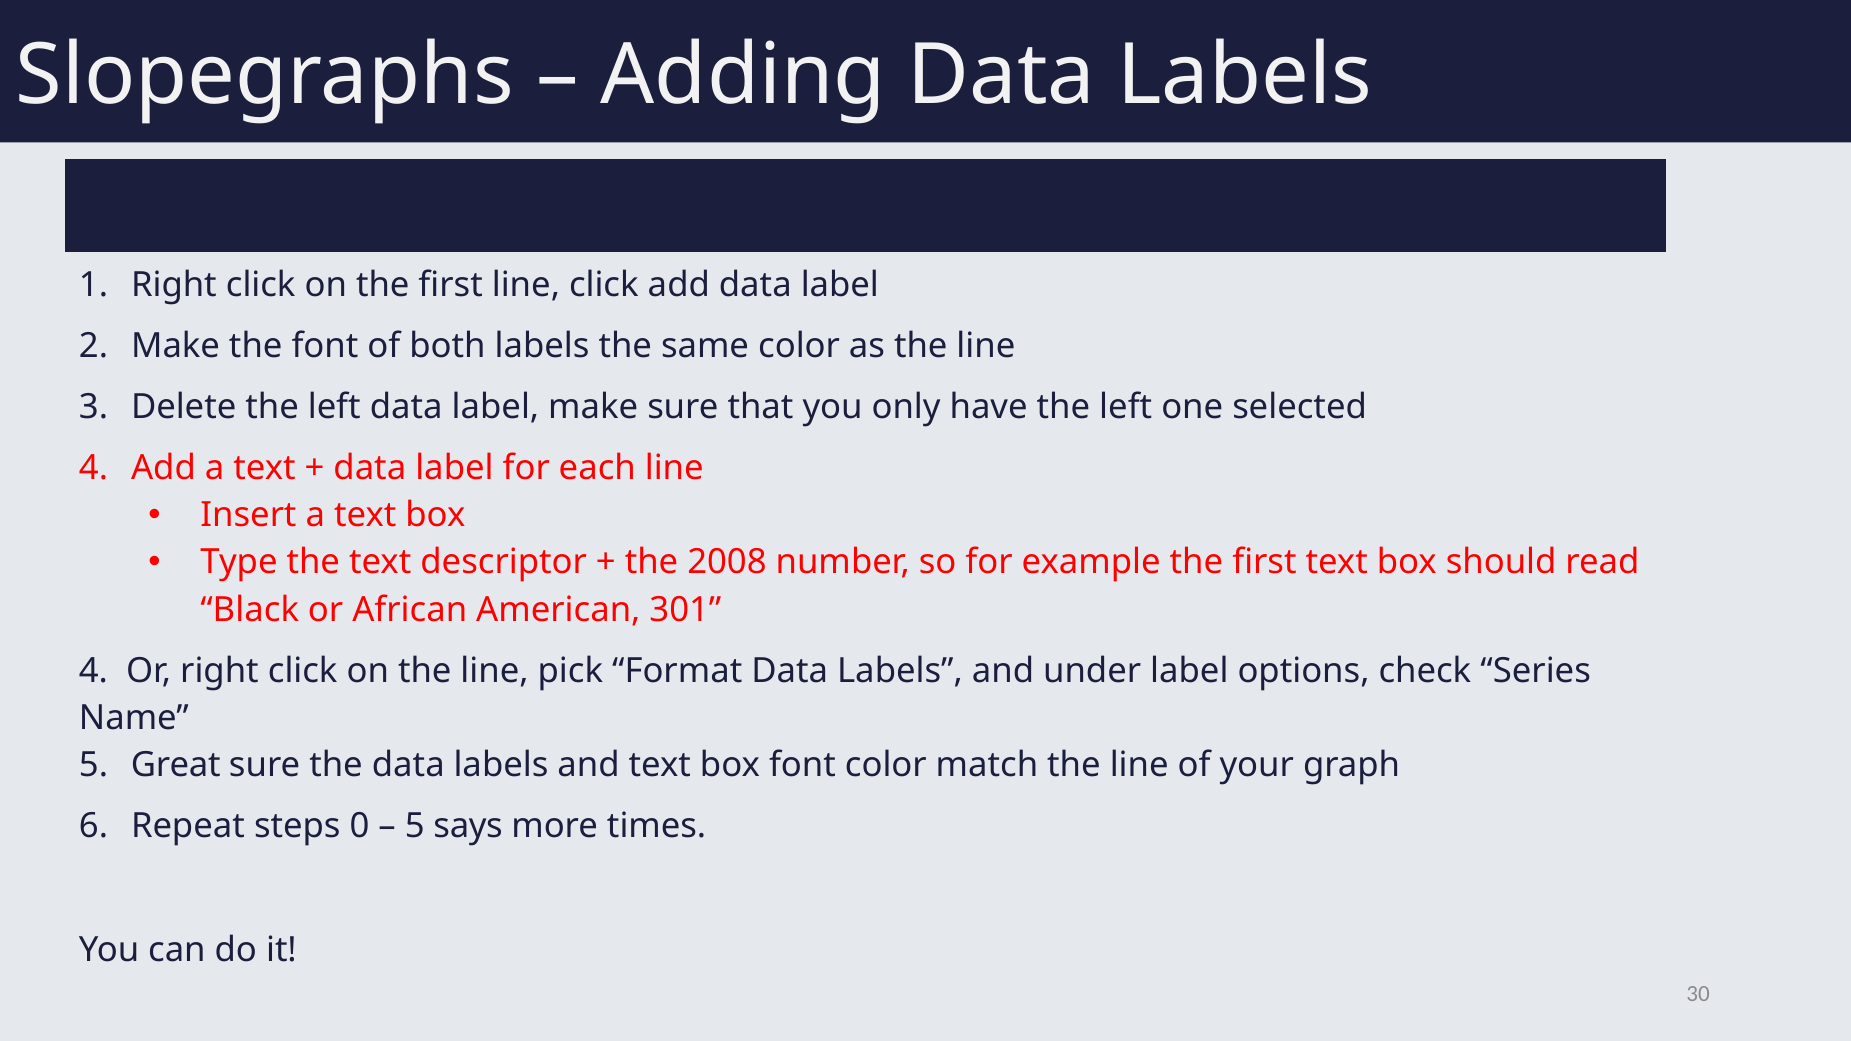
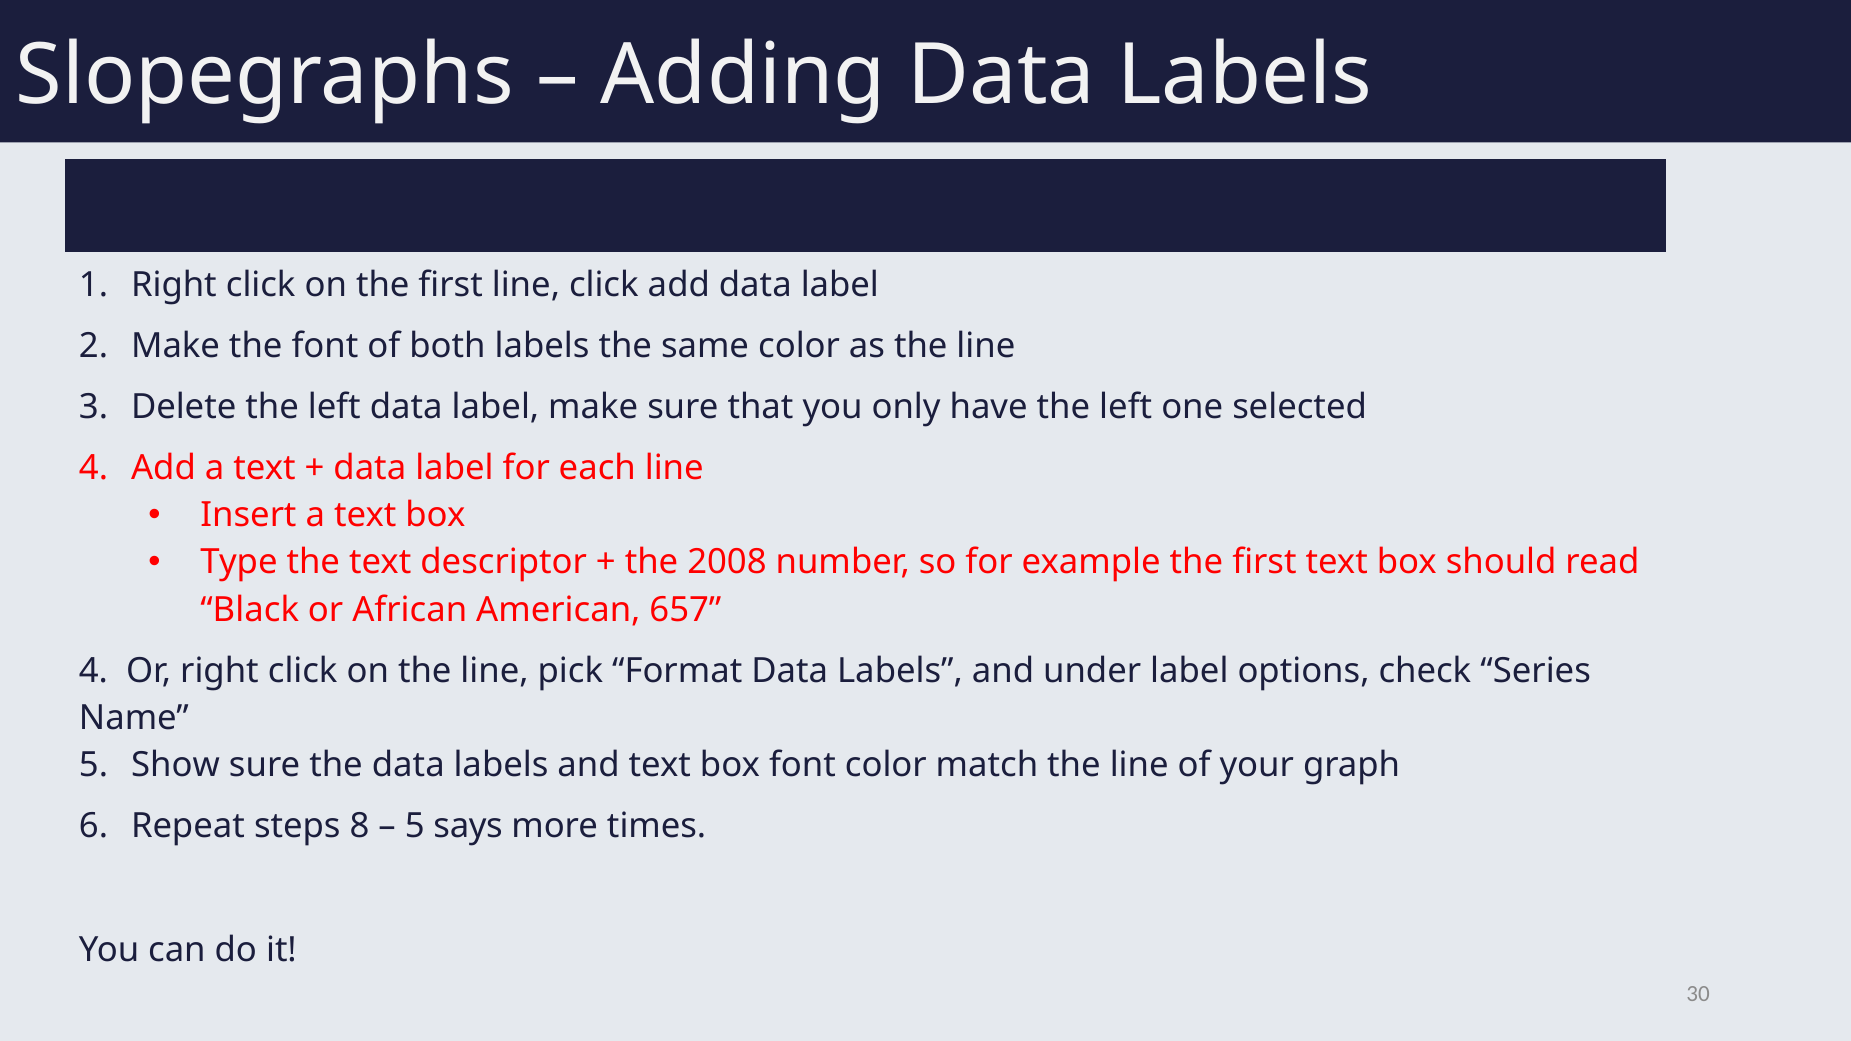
301: 301 -> 657
Great: Great -> Show
0: 0 -> 8
